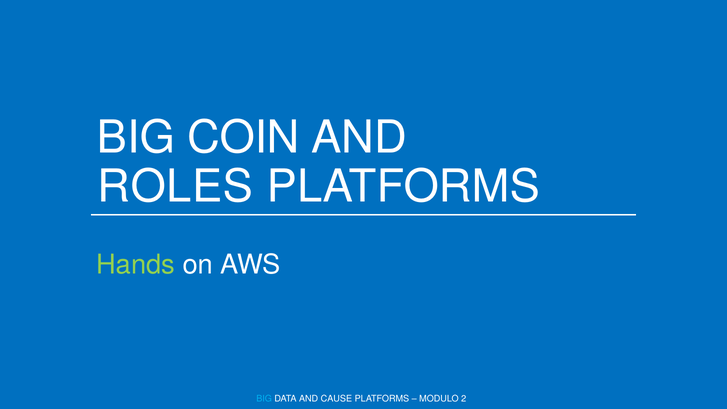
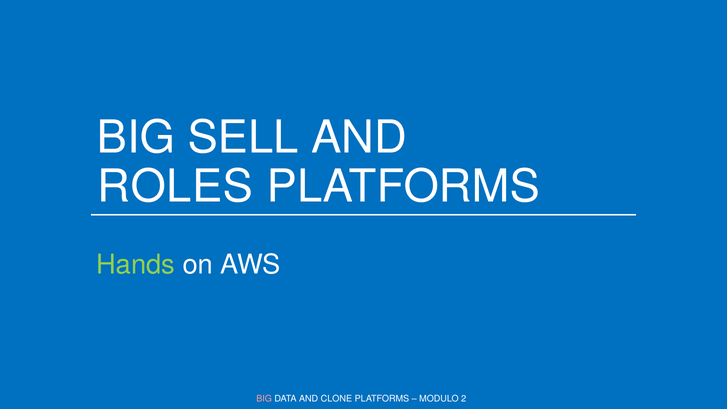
COIN: COIN -> SELL
BIG at (264, 399) colour: light blue -> pink
CAUSE: CAUSE -> CLONE
